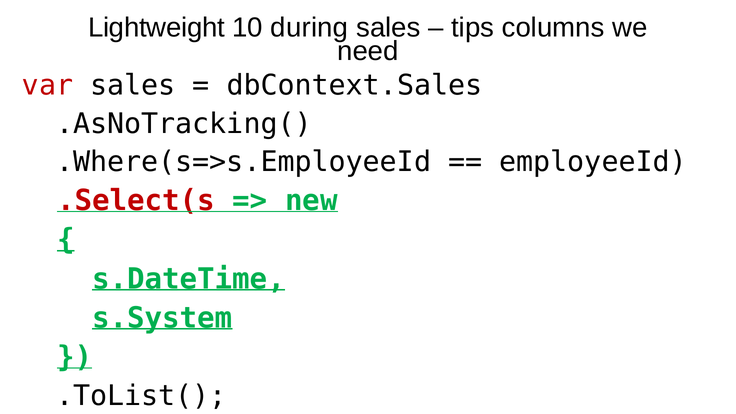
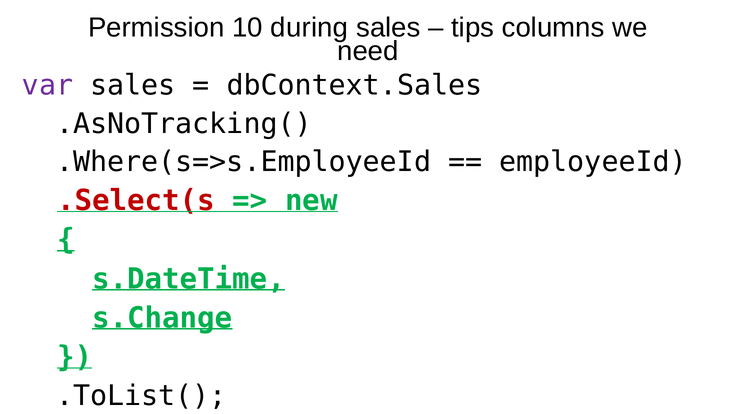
Lightweight: Lightweight -> Permission
var colour: red -> purple
s.System: s.System -> s.Change
